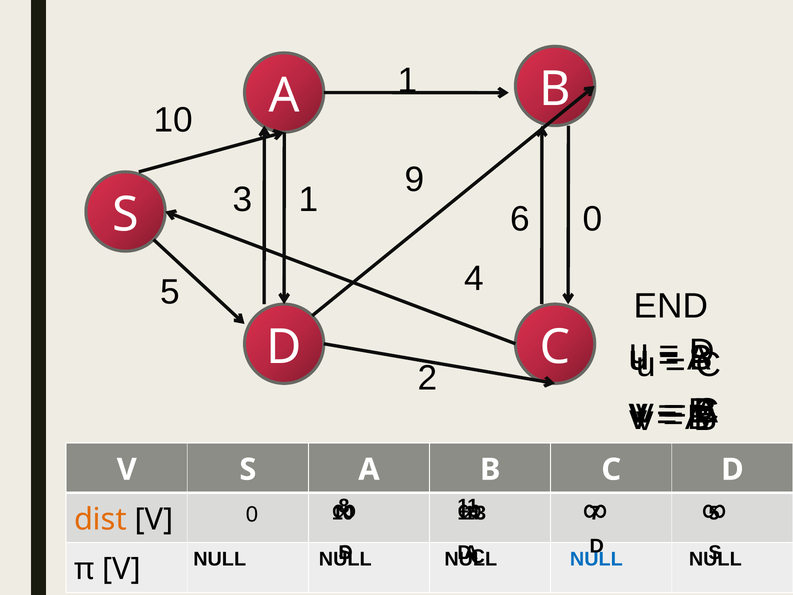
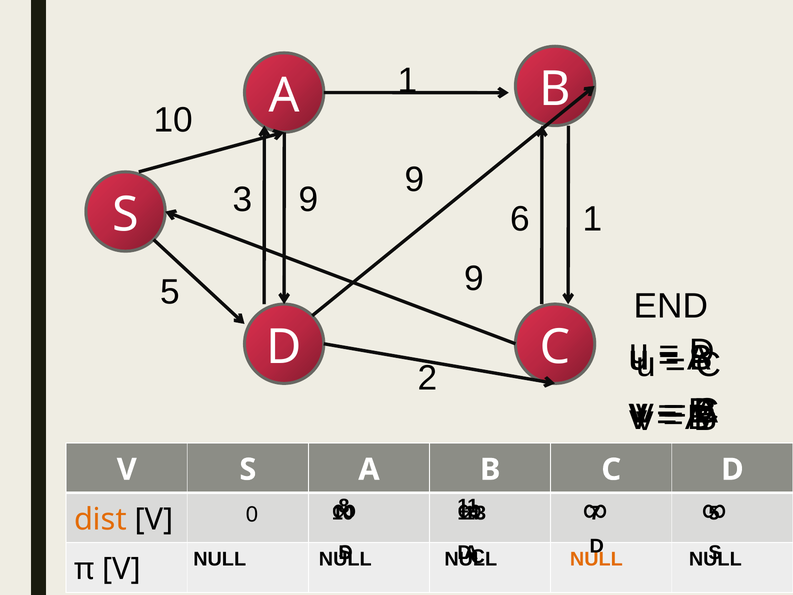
3 1: 1 -> 9
6 0: 0 -> 1
5 4: 4 -> 9
NULL at (596, 559) colour: blue -> orange
